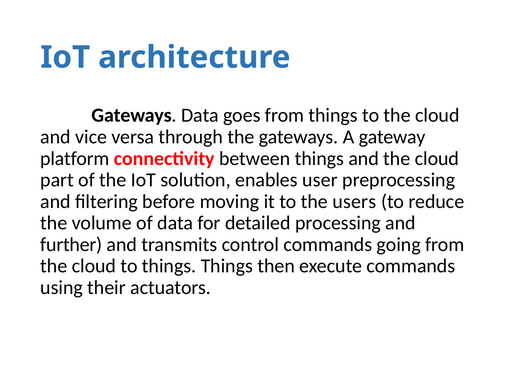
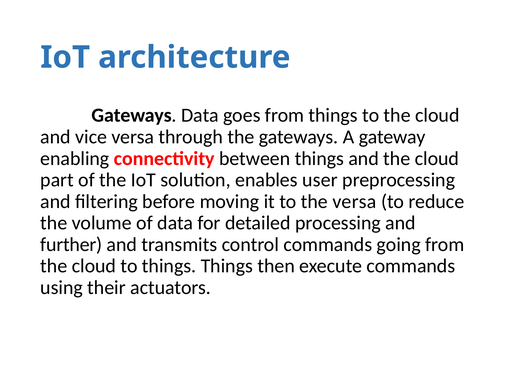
platform: platform -> enabling
the users: users -> versa
